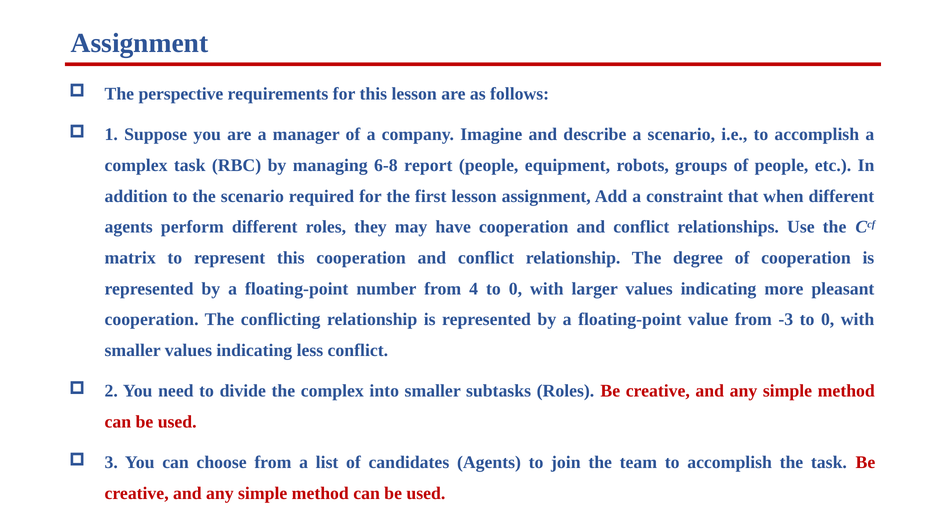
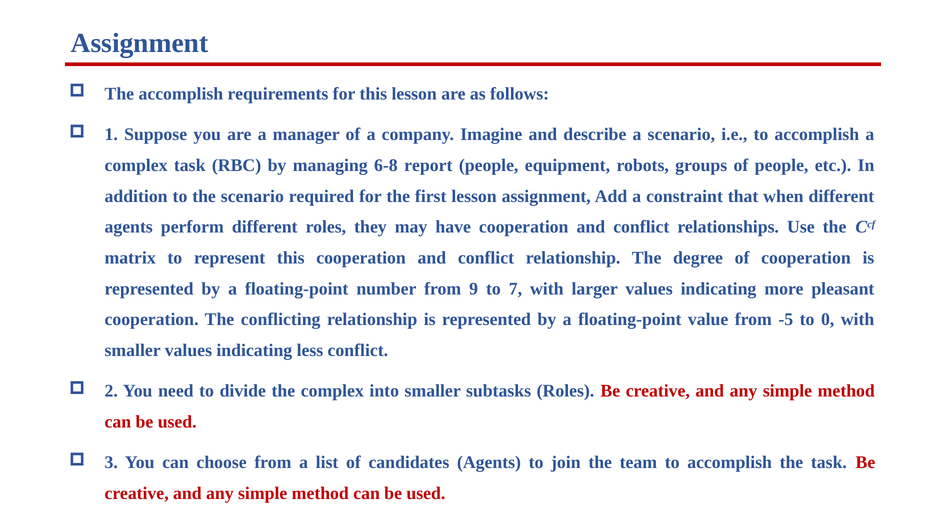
The perspective: perspective -> accomplish
4: 4 -> 9
0 at (515, 289): 0 -> 7
-3: -3 -> -5
